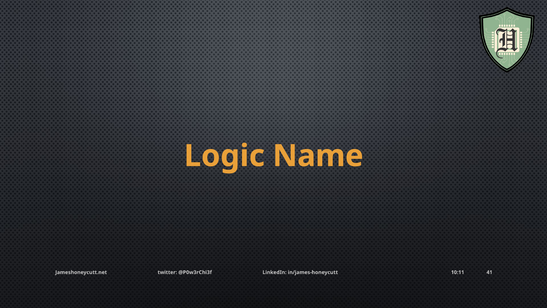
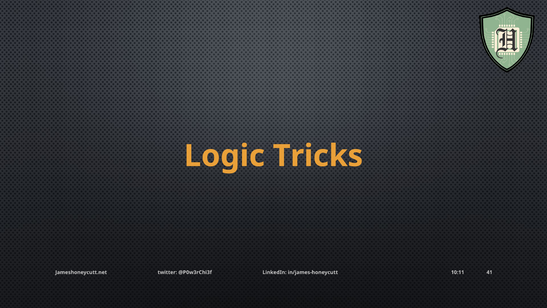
Name: Name -> Tricks
